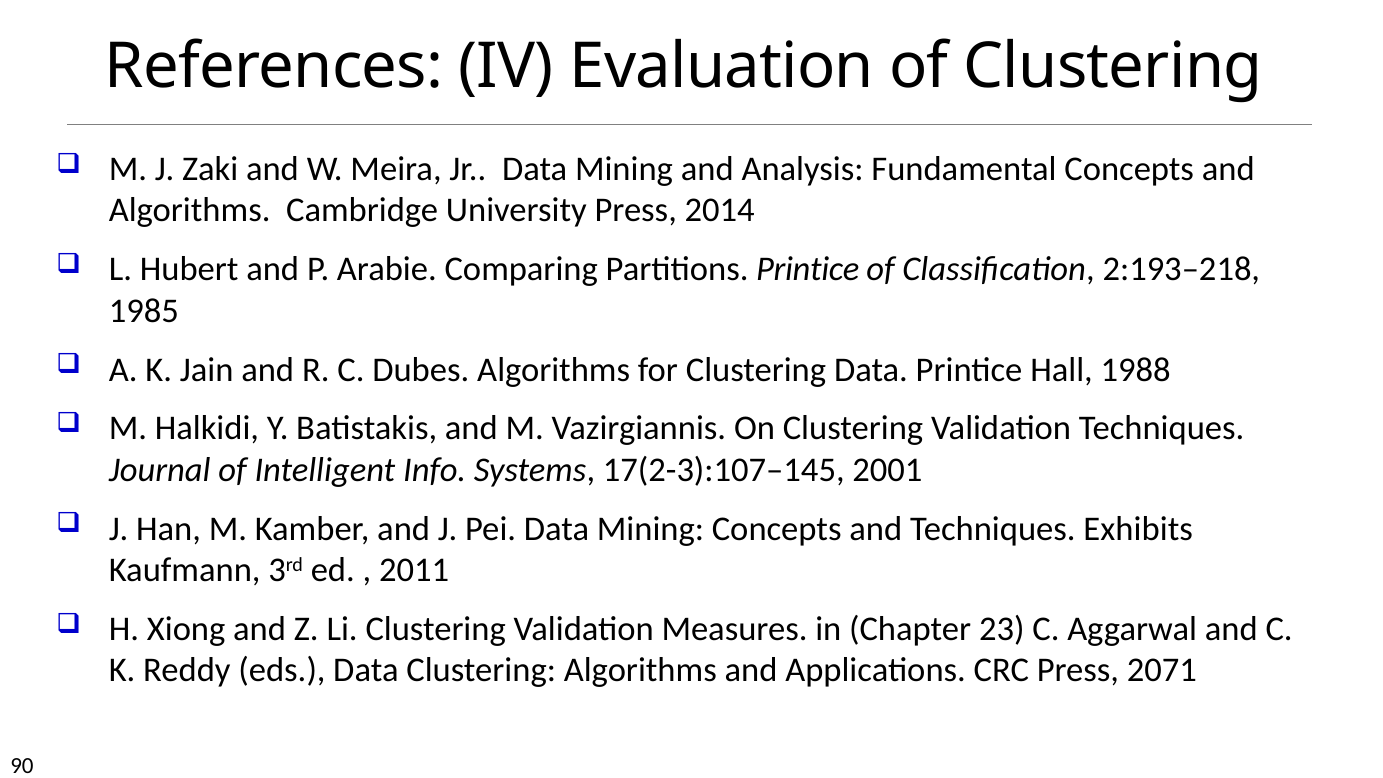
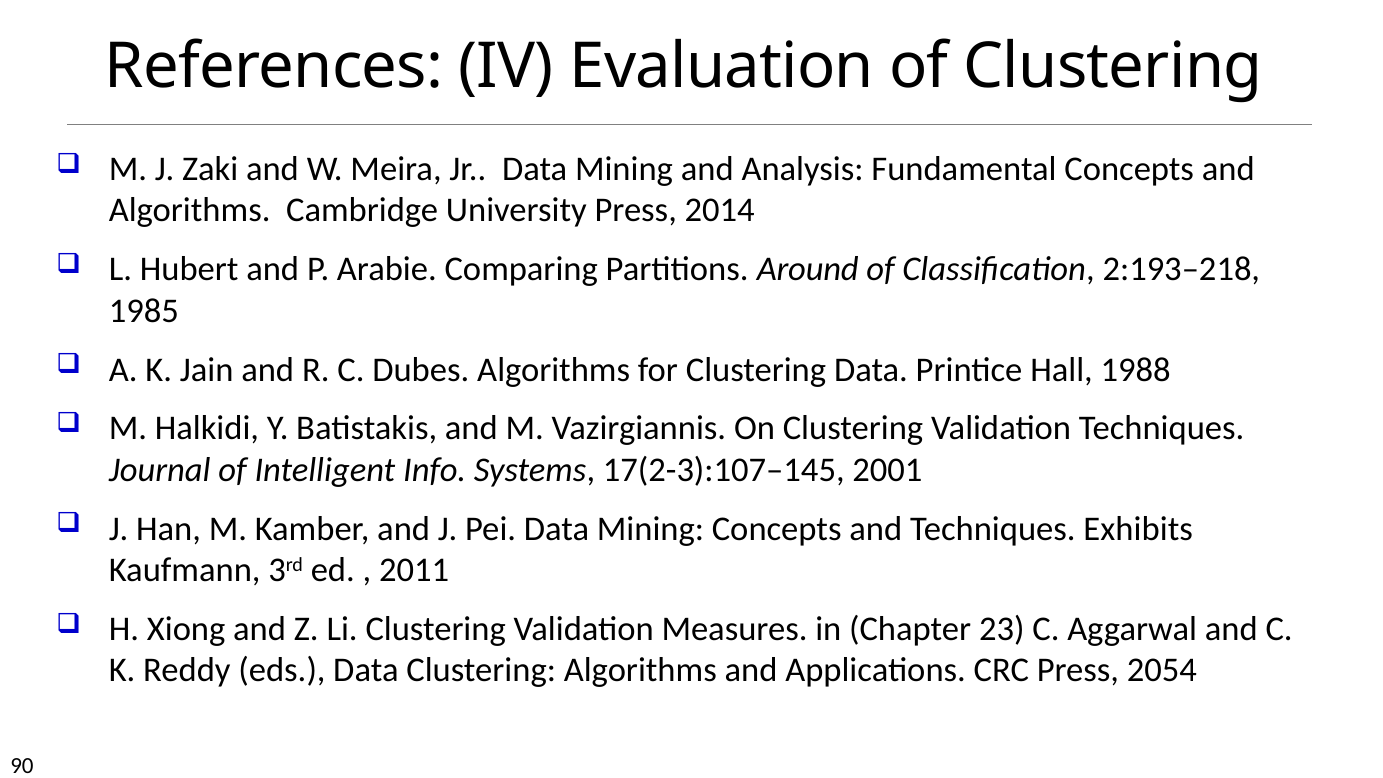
Partitions Printice: Printice -> Around
2071: 2071 -> 2054
